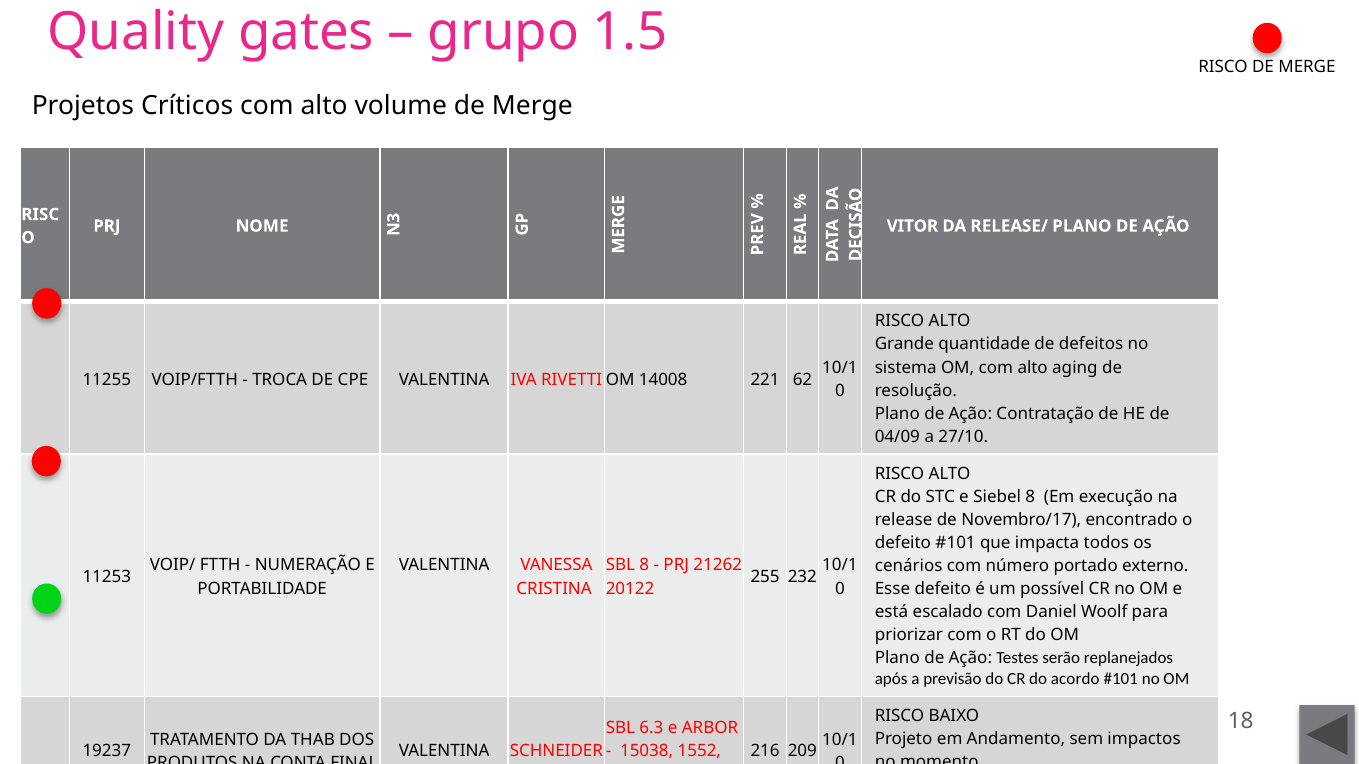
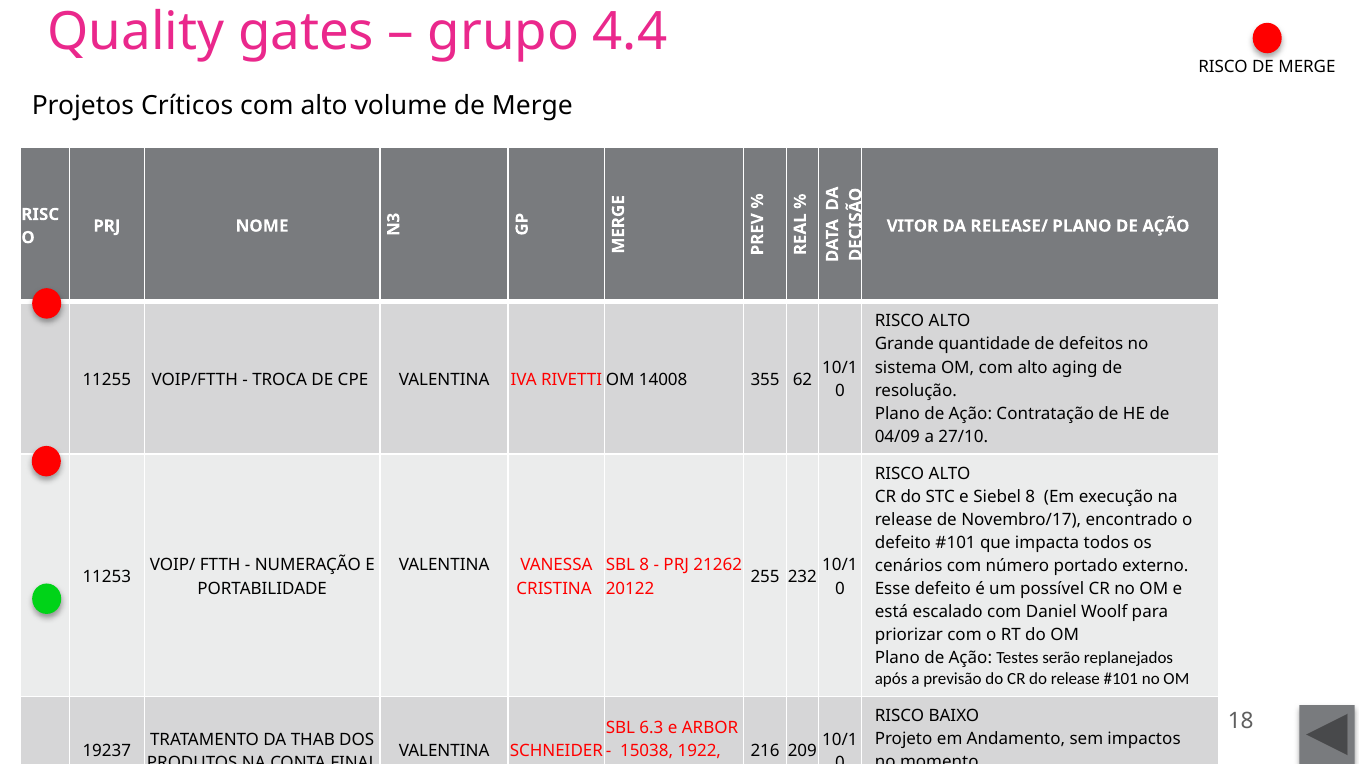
1.5: 1.5 -> 4.4
221: 221 -> 355
do acordo: acordo -> release
1552: 1552 -> 1922
